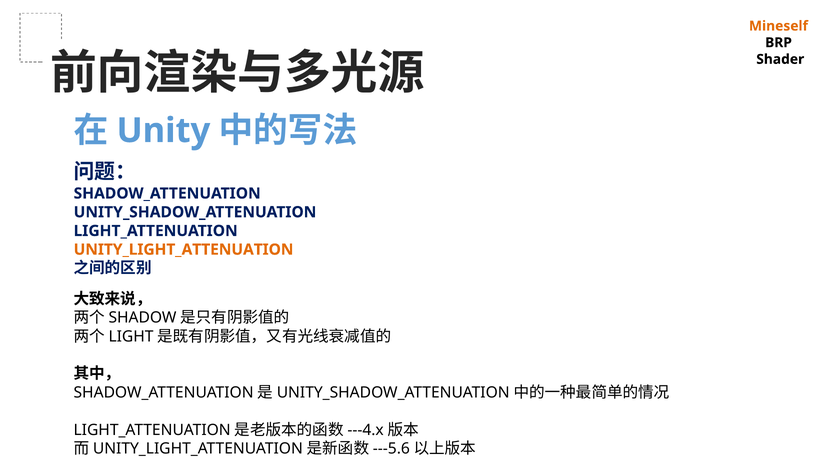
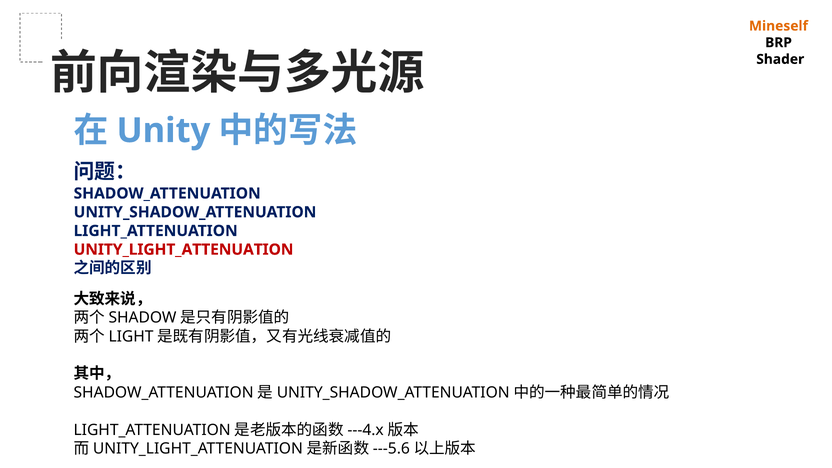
UNITY_LIGHT_ATTENUATION colour: orange -> red
